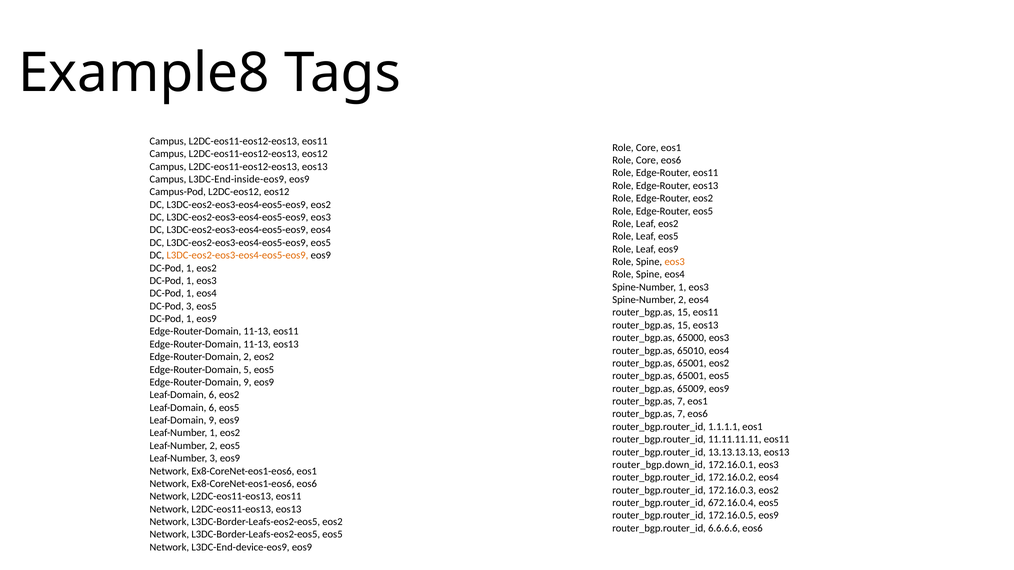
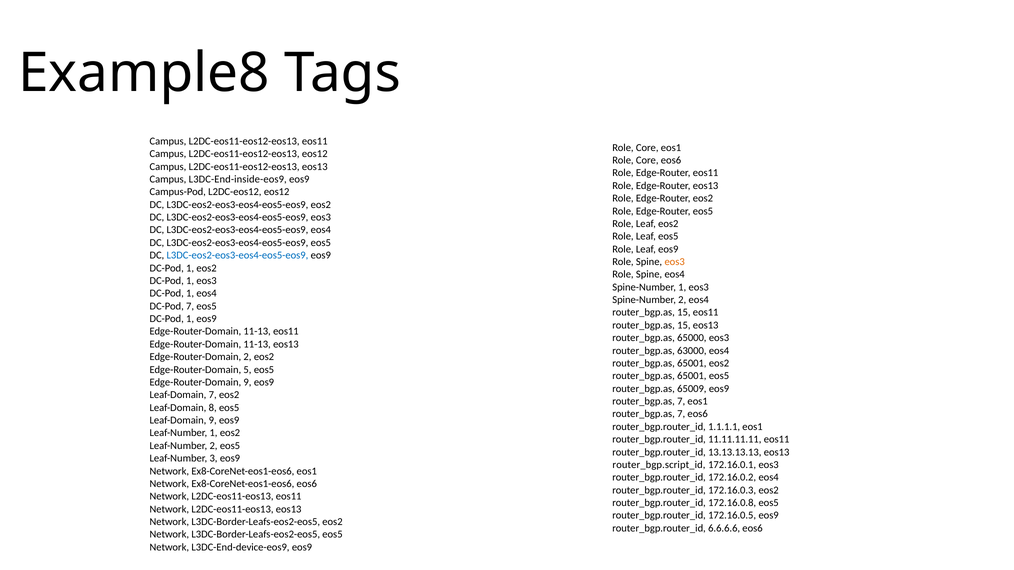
L3DC-eos2-eos3-eos4-eos5-eos9 at (237, 256) colour: orange -> blue
DC-Pod 3: 3 -> 7
65010: 65010 -> 63000
6 at (213, 395): 6 -> 7
6 at (213, 408): 6 -> 8
router_bgp.down_id: router_bgp.down_id -> router_bgp.script_id
672.16.0.4: 672.16.0.4 -> 172.16.0.8
